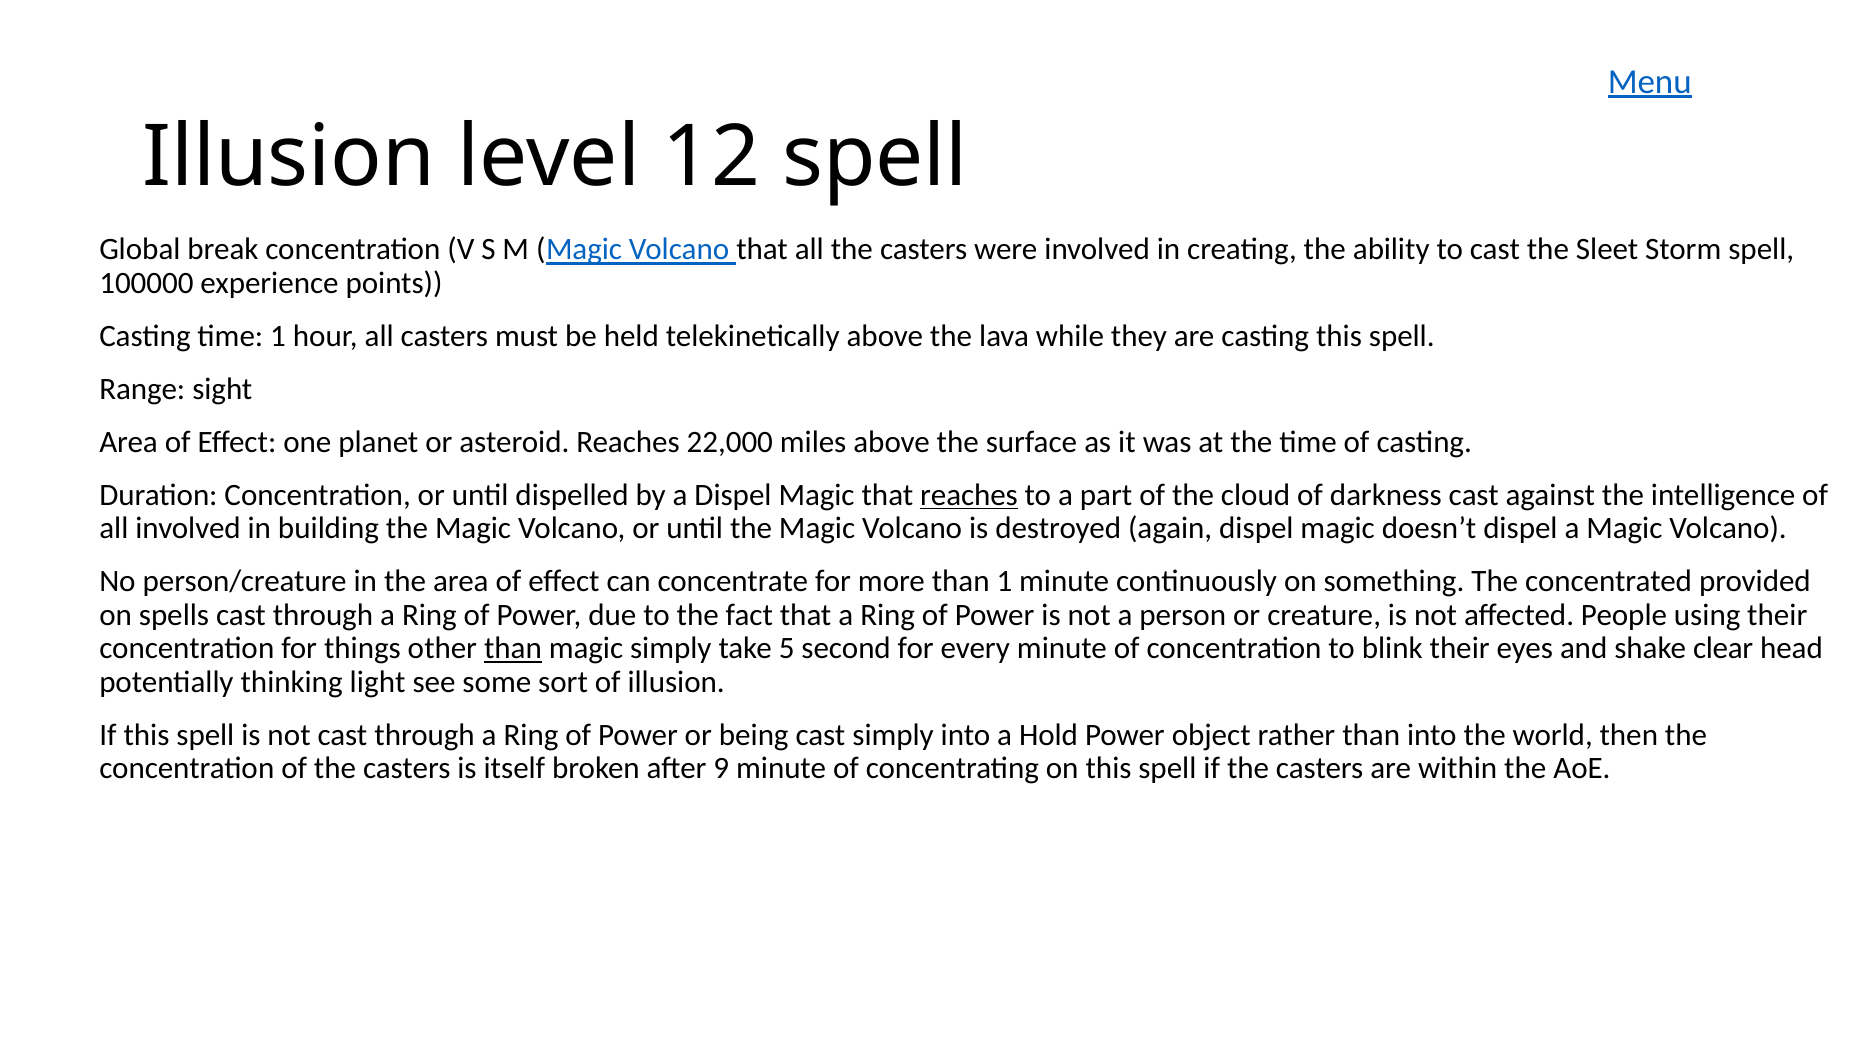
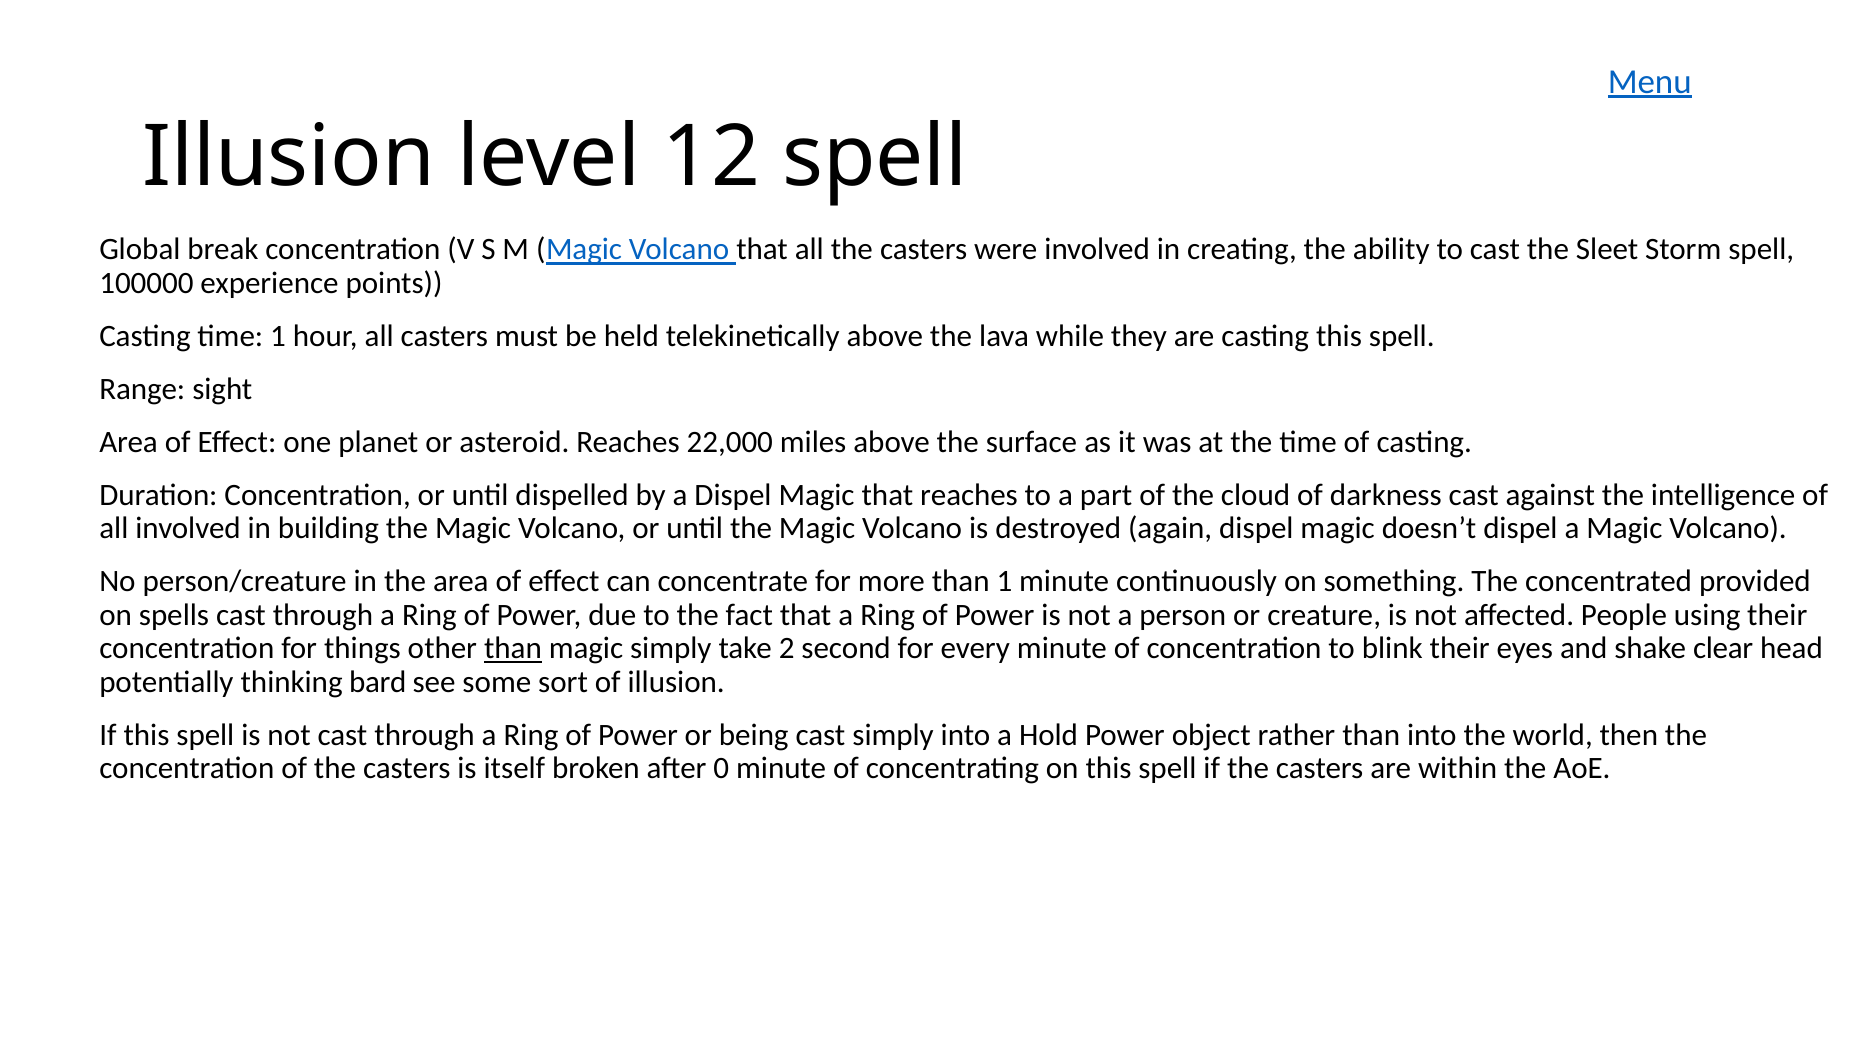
reaches at (969, 495) underline: present -> none
5: 5 -> 2
light: light -> bard
9: 9 -> 0
